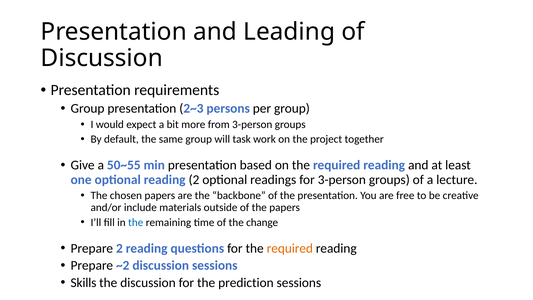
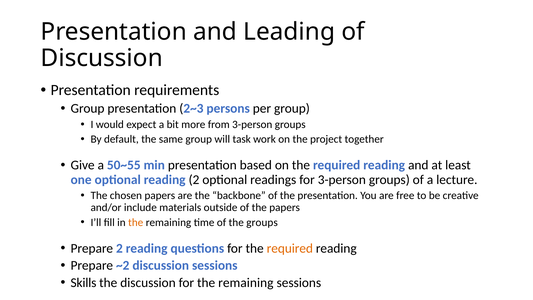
the at (136, 222) colour: blue -> orange
the change: change -> groups
for the prediction: prediction -> remaining
